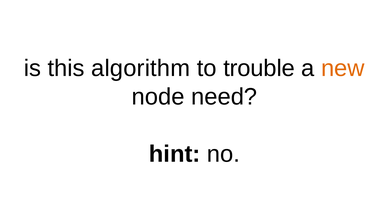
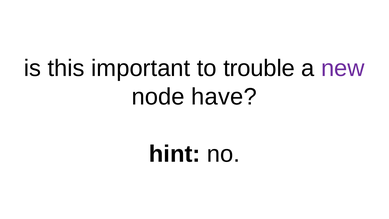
algorithm: algorithm -> important
new colour: orange -> purple
need: need -> have
